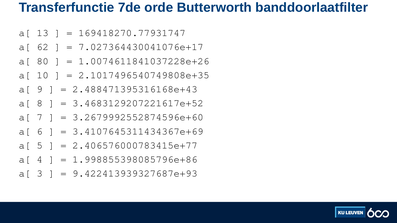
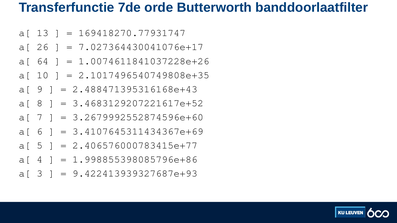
62: 62 -> 26
80: 80 -> 64
